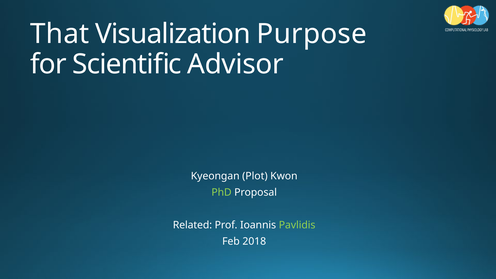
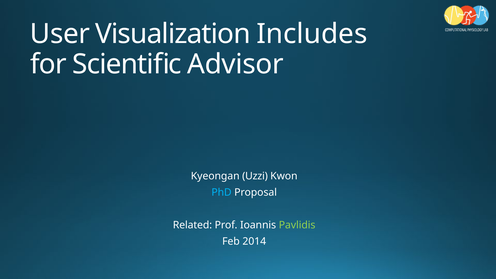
That: That -> User
Purpose: Purpose -> Includes
Plot: Plot -> Uzzi
PhD colour: light green -> light blue
2018: 2018 -> 2014
